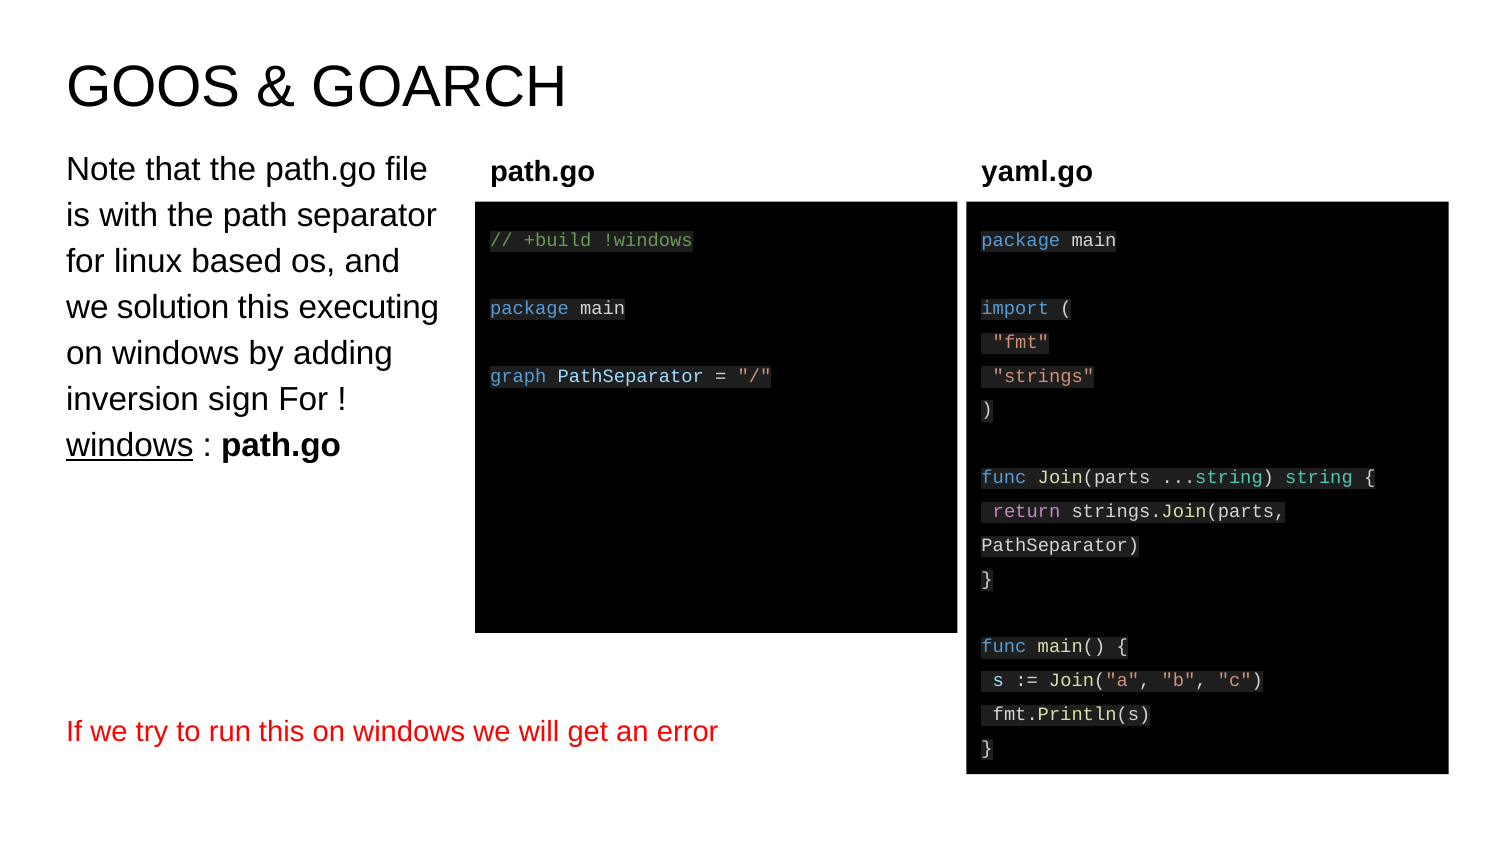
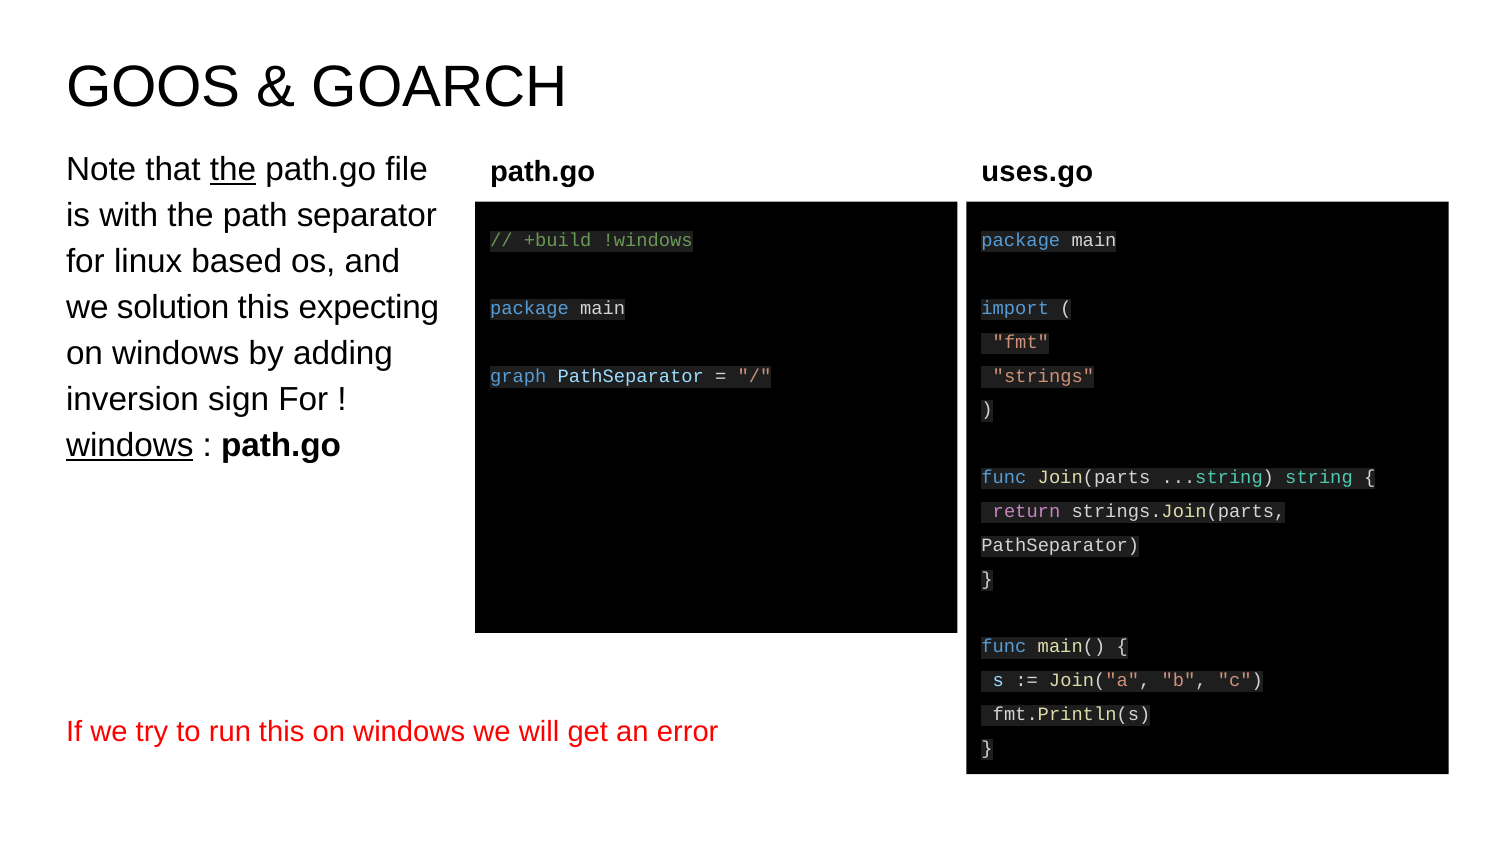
the at (233, 170) underline: none -> present
yaml.go: yaml.go -> uses.go
executing: executing -> expecting
